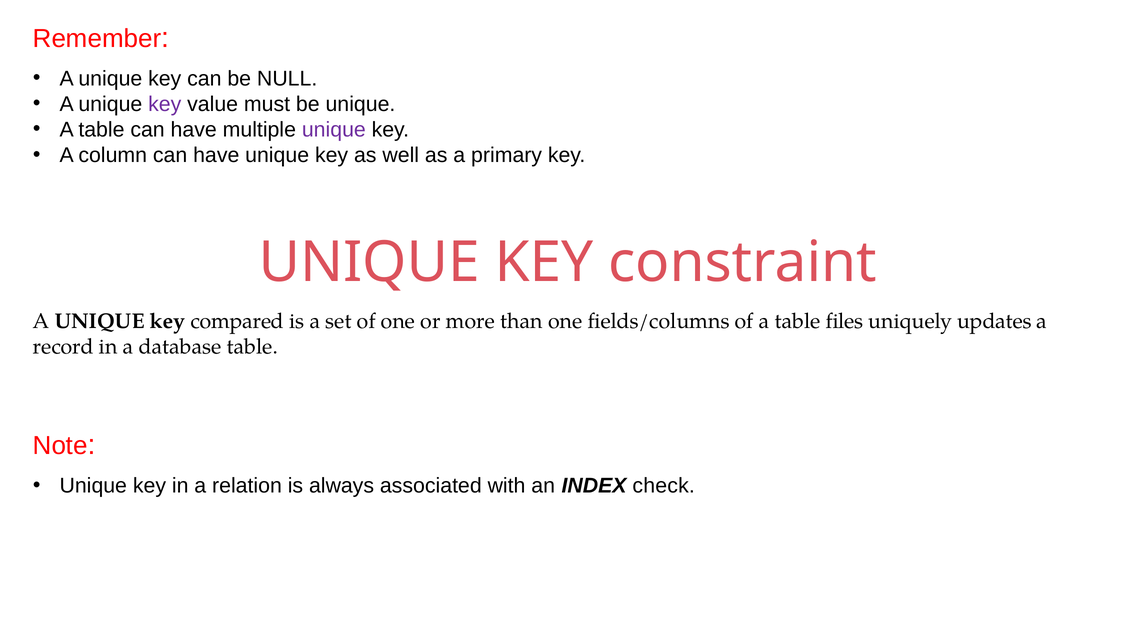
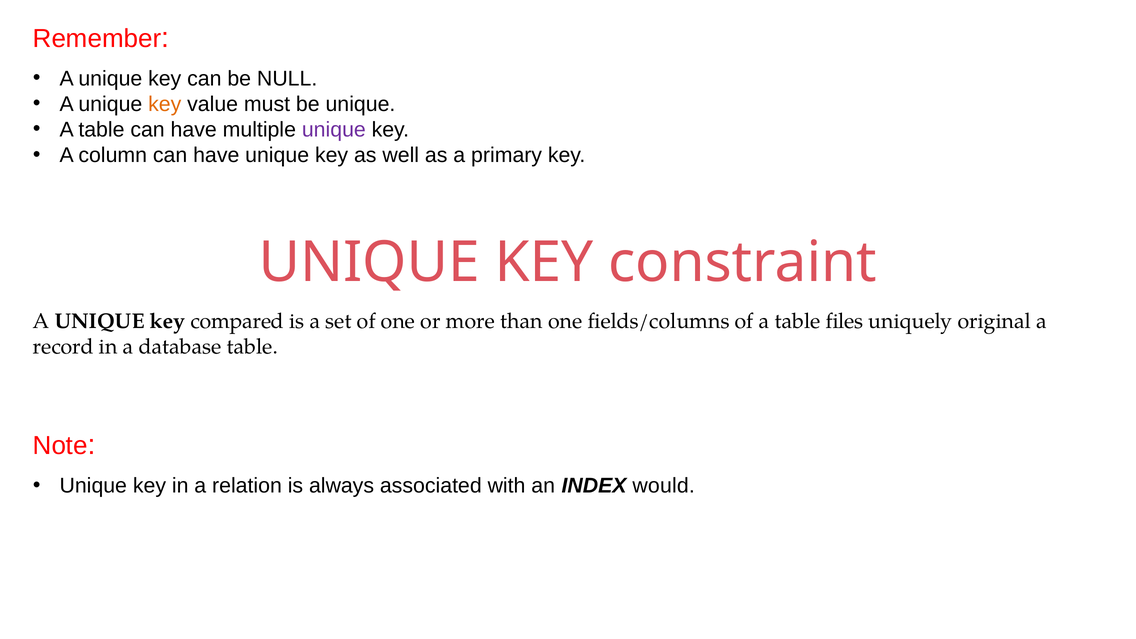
key at (165, 104) colour: purple -> orange
updates: updates -> original
check: check -> would
